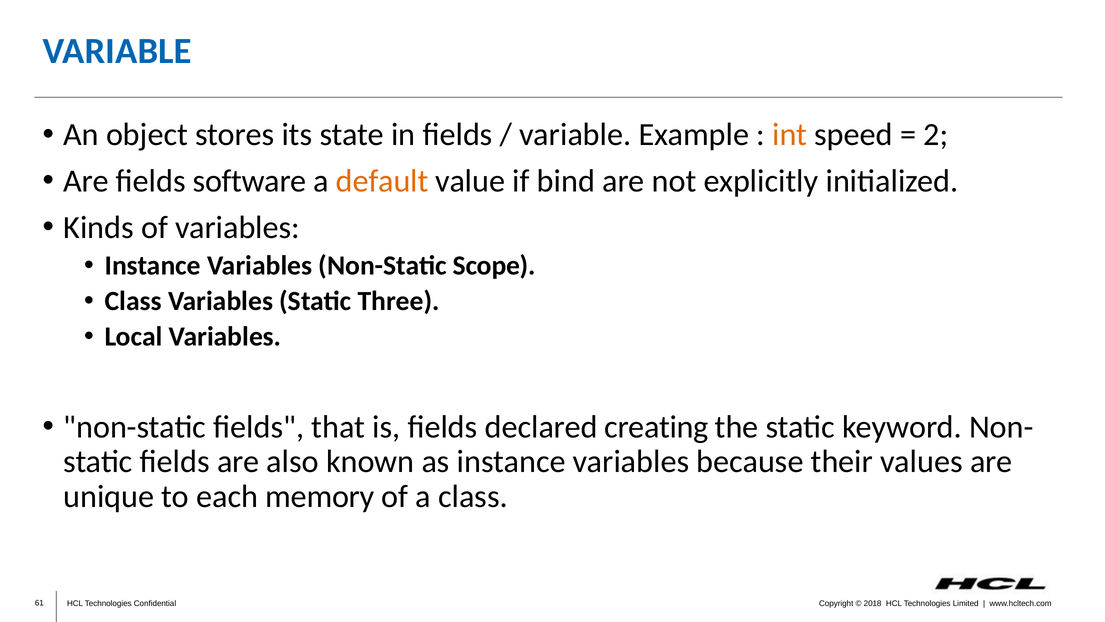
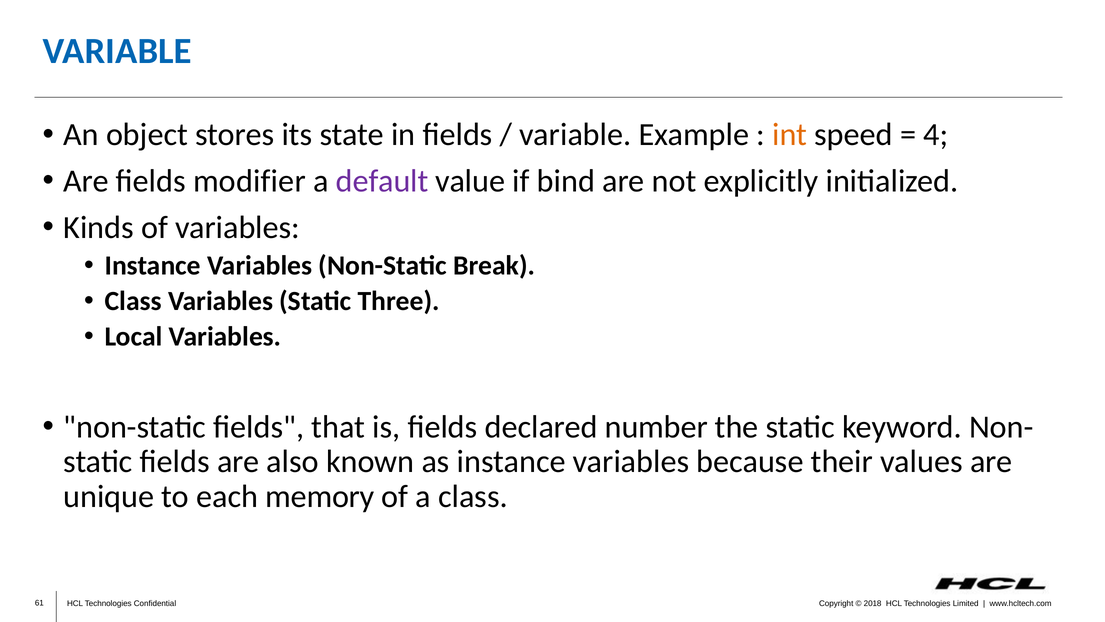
2: 2 -> 4
software: software -> modifier
default colour: orange -> purple
Scope: Scope -> Break
creating: creating -> number
